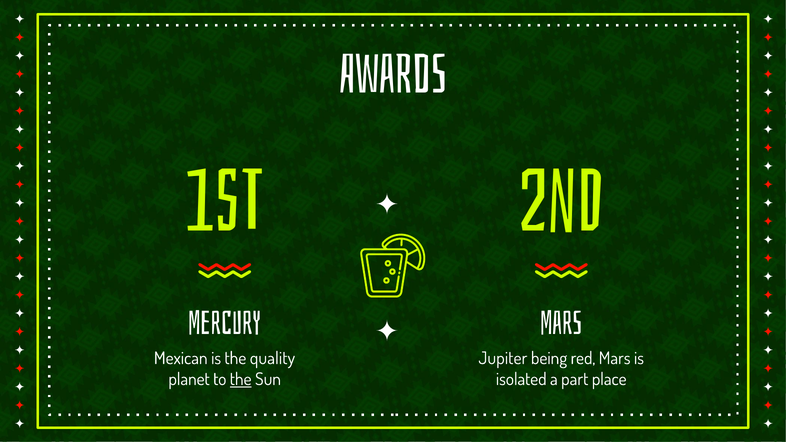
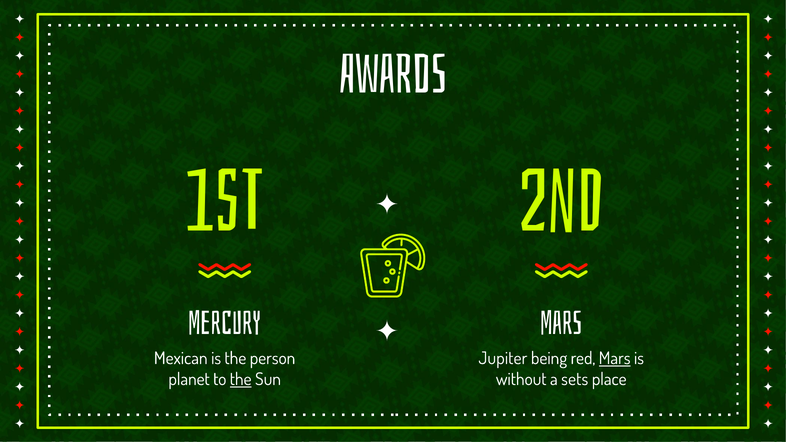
quality: quality -> person
Mars at (615, 358) underline: none -> present
isolated: isolated -> without
part: part -> sets
